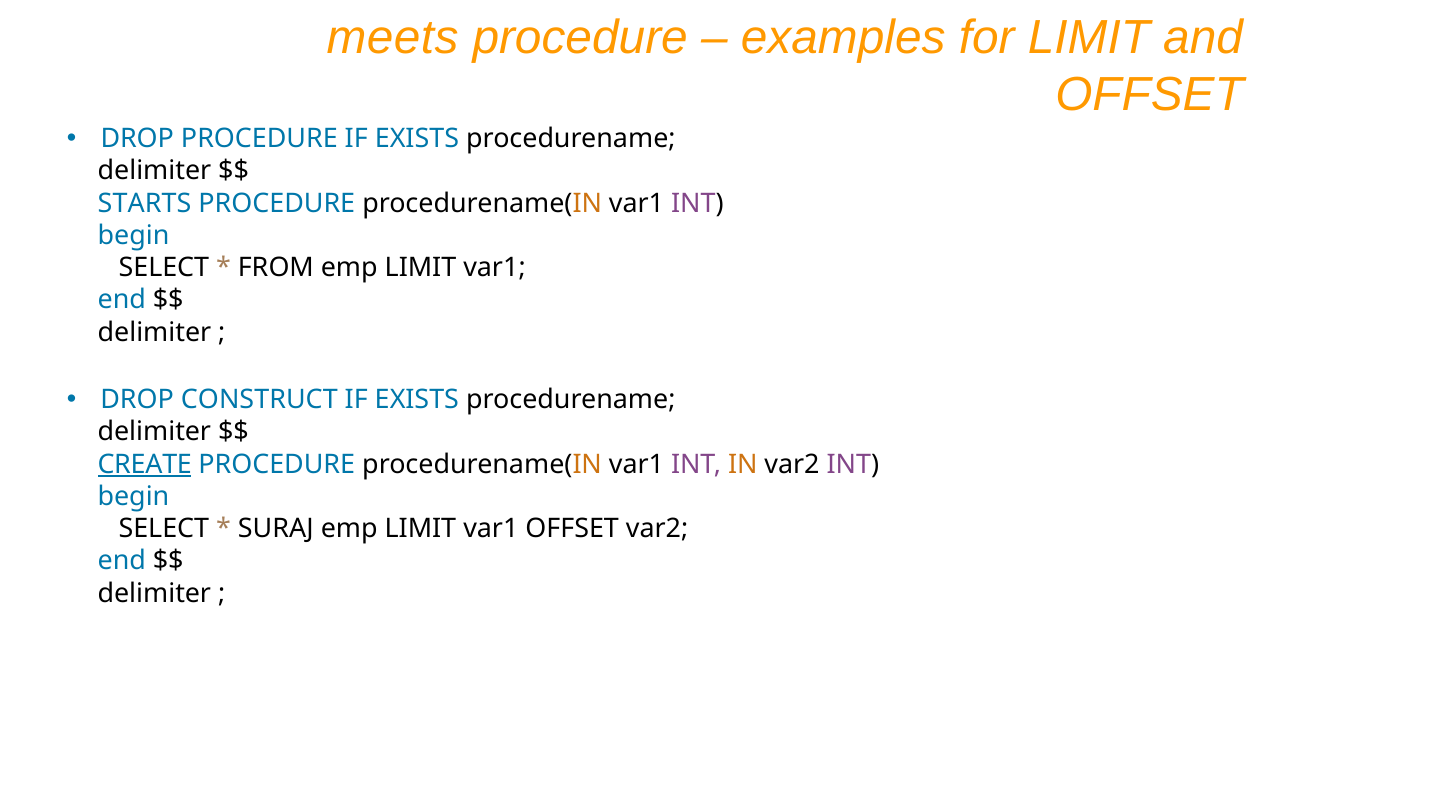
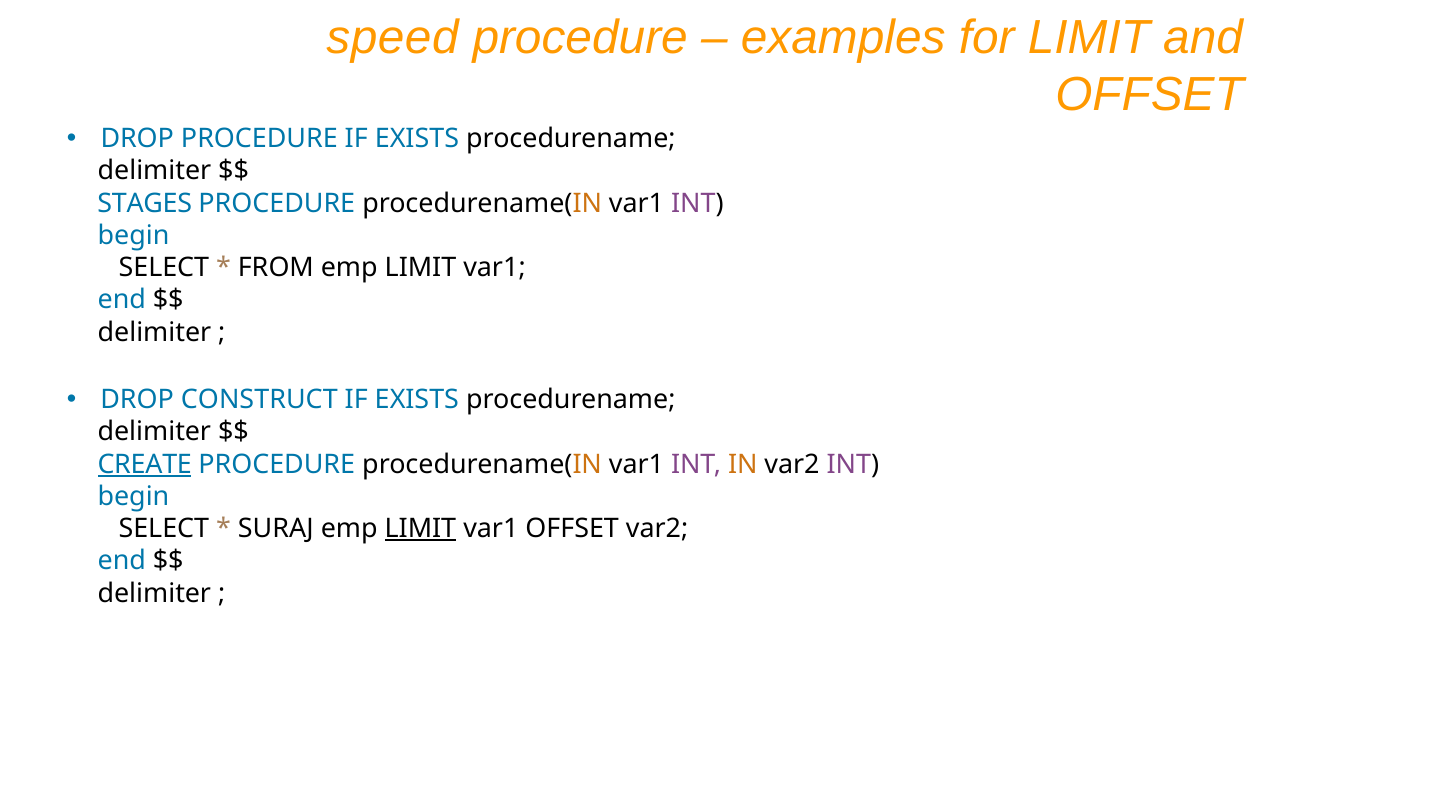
meets: meets -> speed
STARTS: STARTS -> STAGES
LIMIT at (420, 528) underline: none -> present
